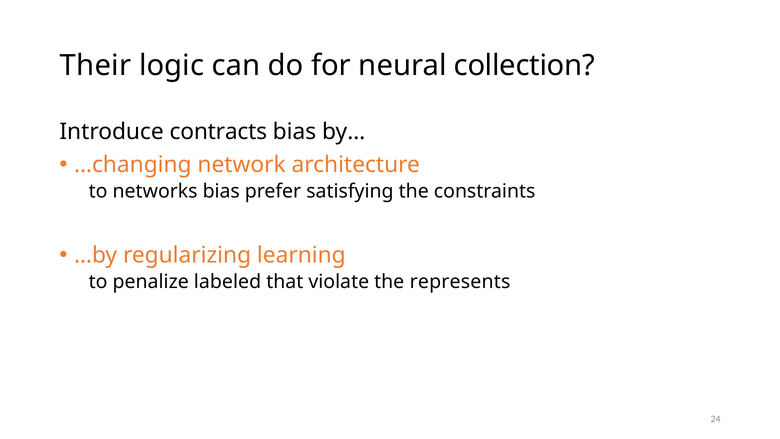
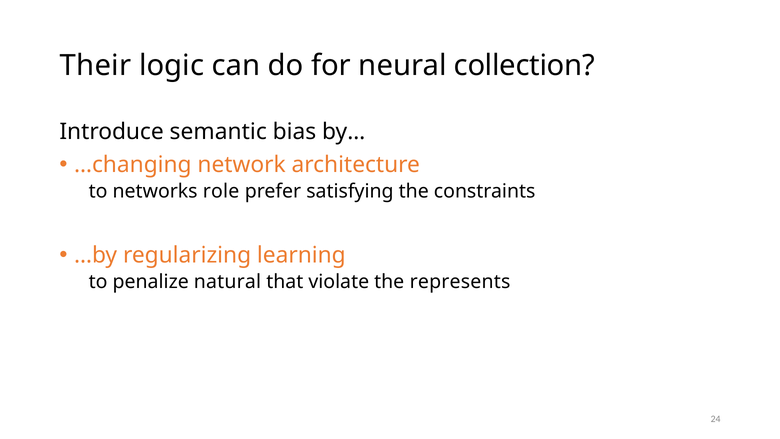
contracts: contracts -> semantic
networks bias: bias -> role
labeled: labeled -> natural
